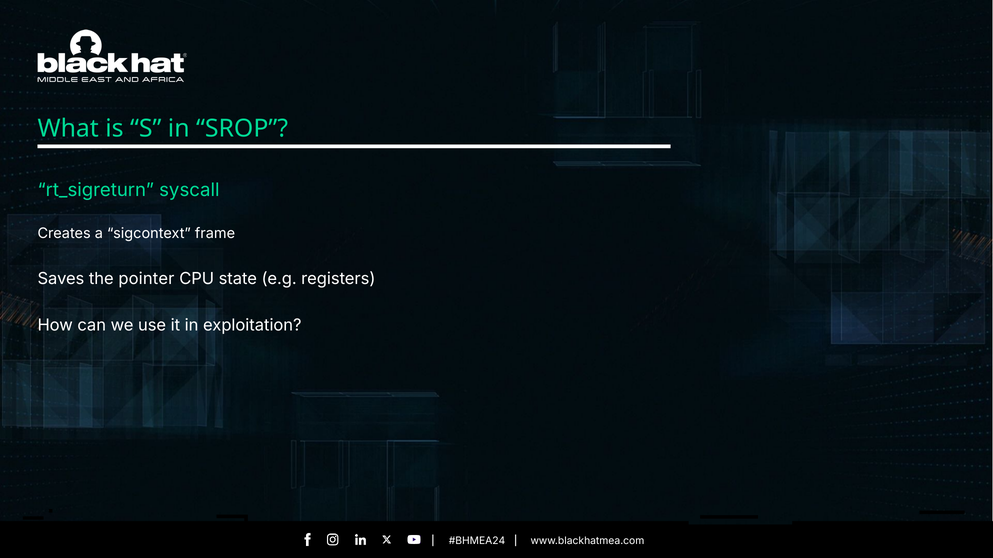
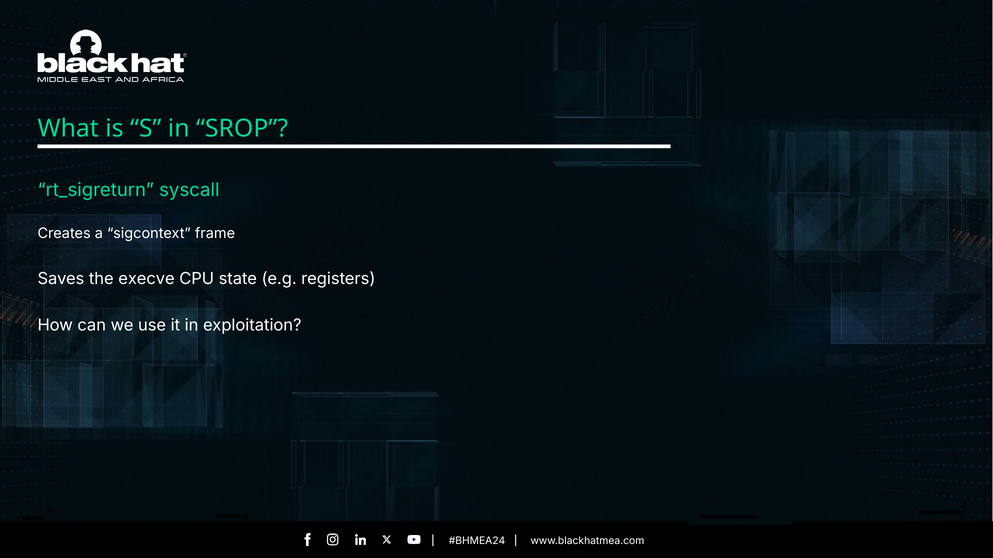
pointer: pointer -> execve
